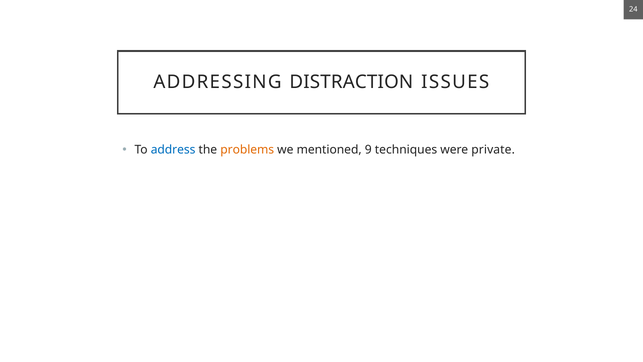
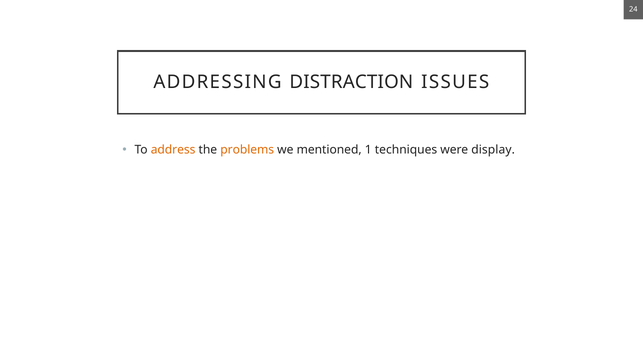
address colour: blue -> orange
9: 9 -> 1
private: private -> display
